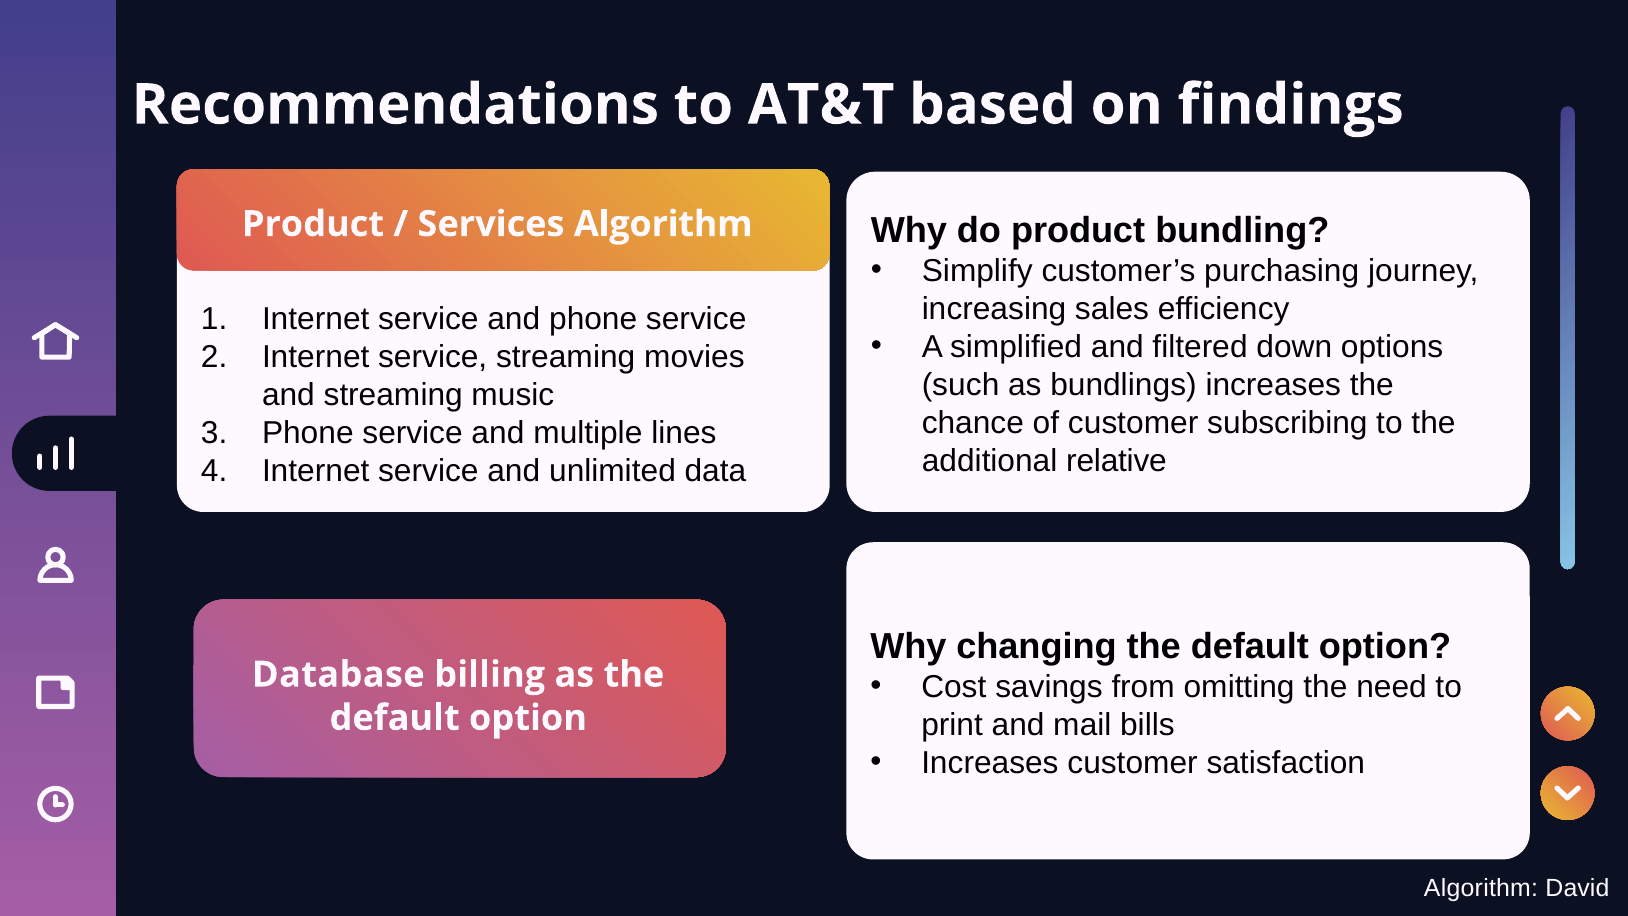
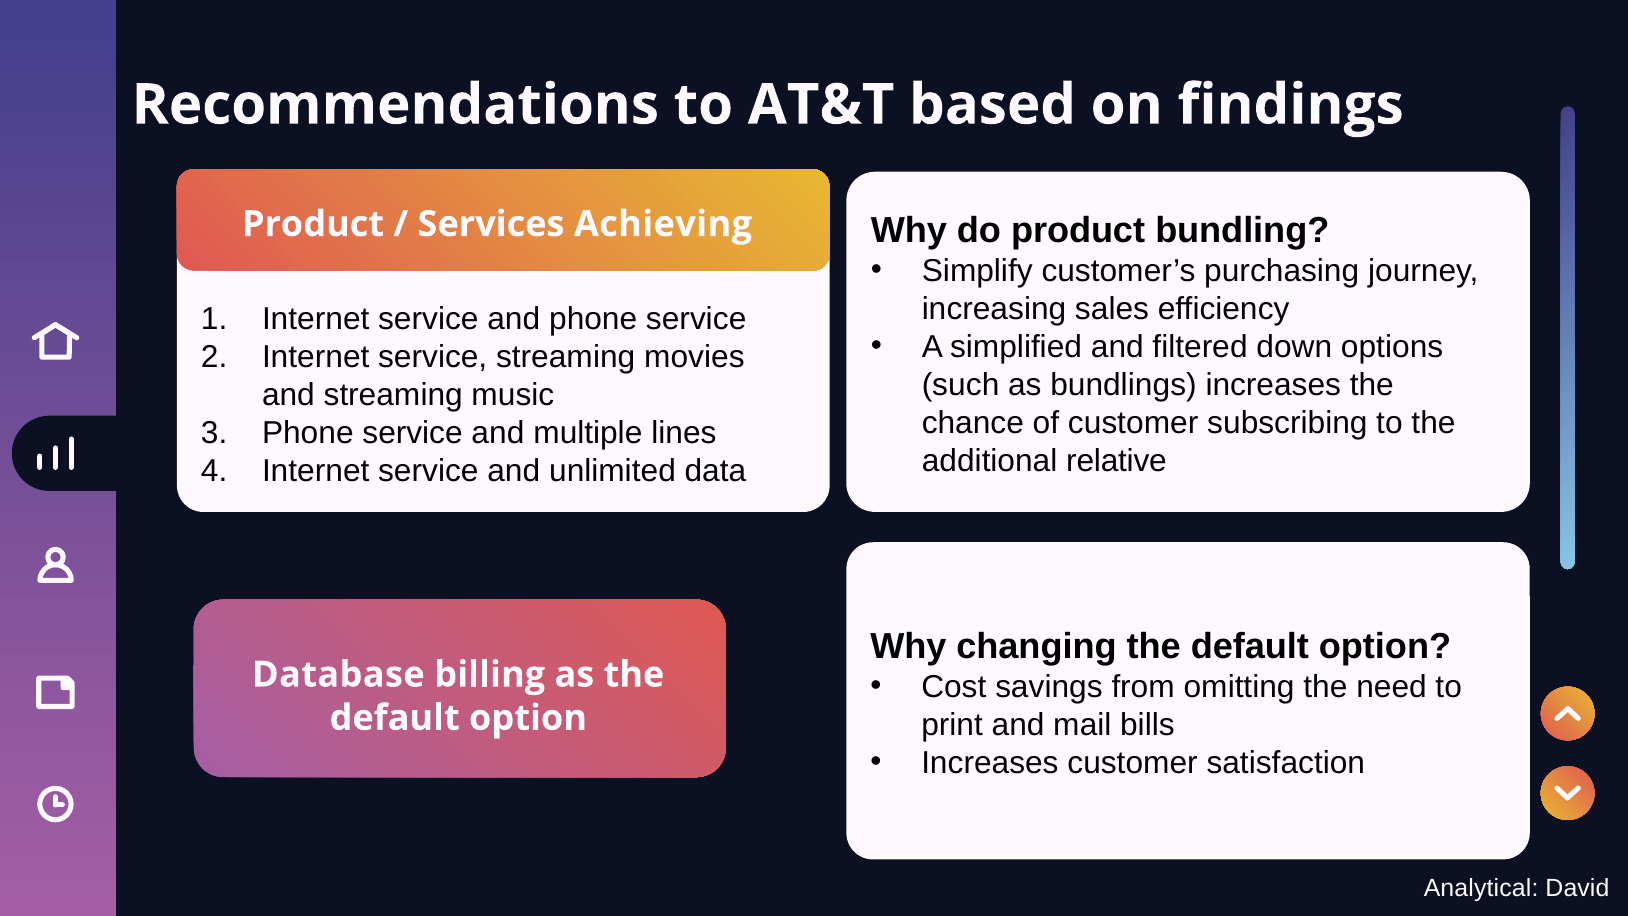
Services Algorithm: Algorithm -> Achieving
Algorithm at (1481, 888): Algorithm -> Analytical
